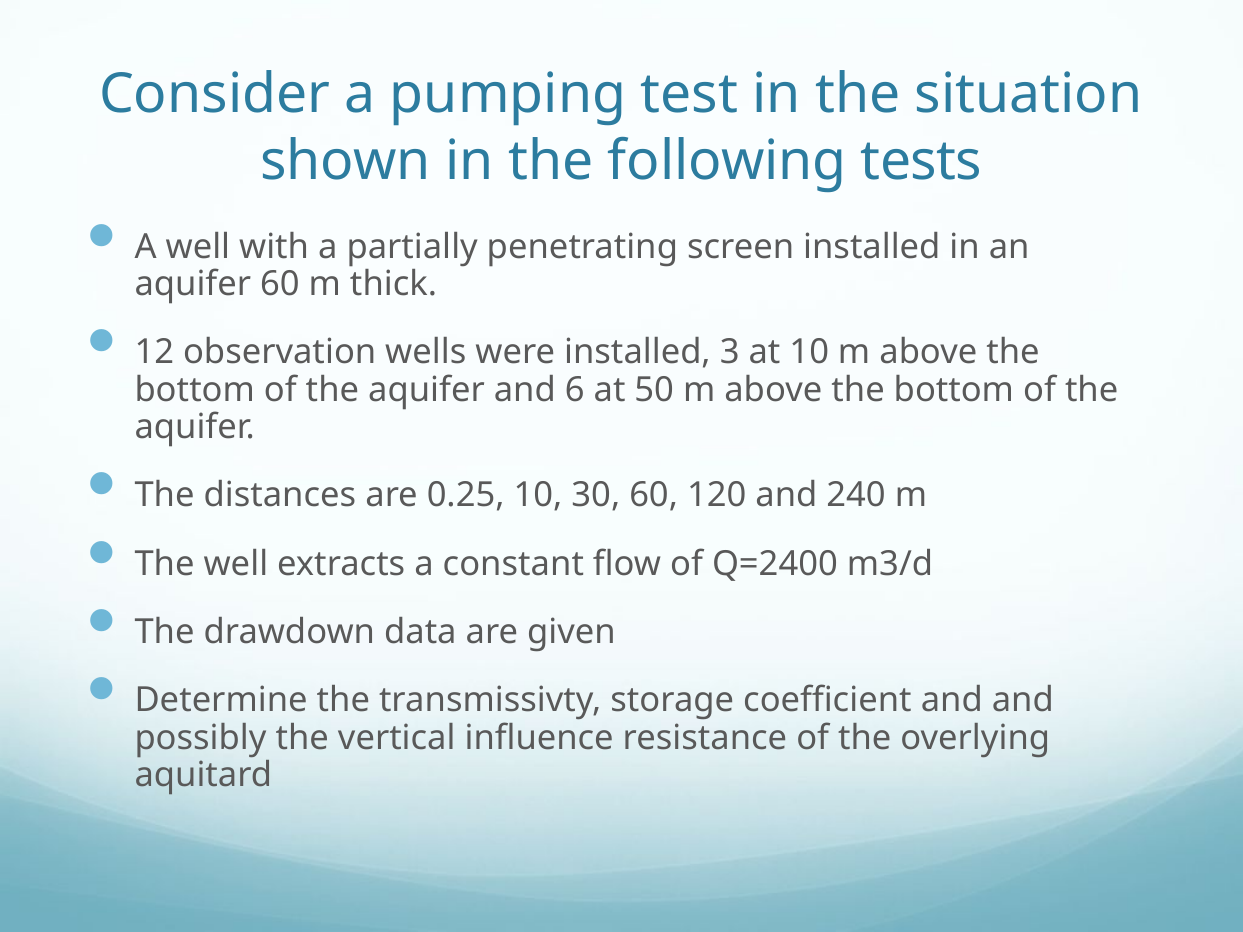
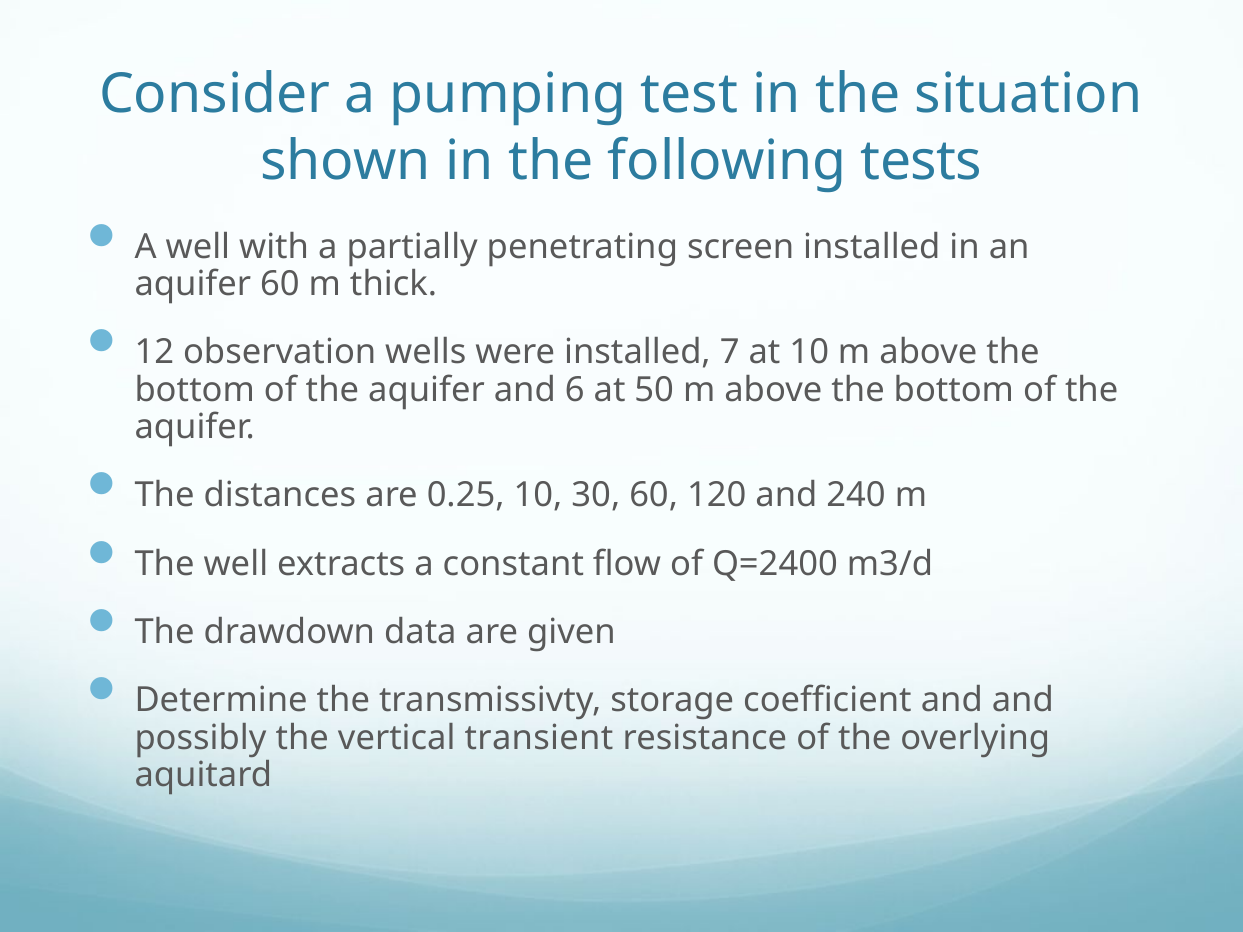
3: 3 -> 7
influence: influence -> transient
